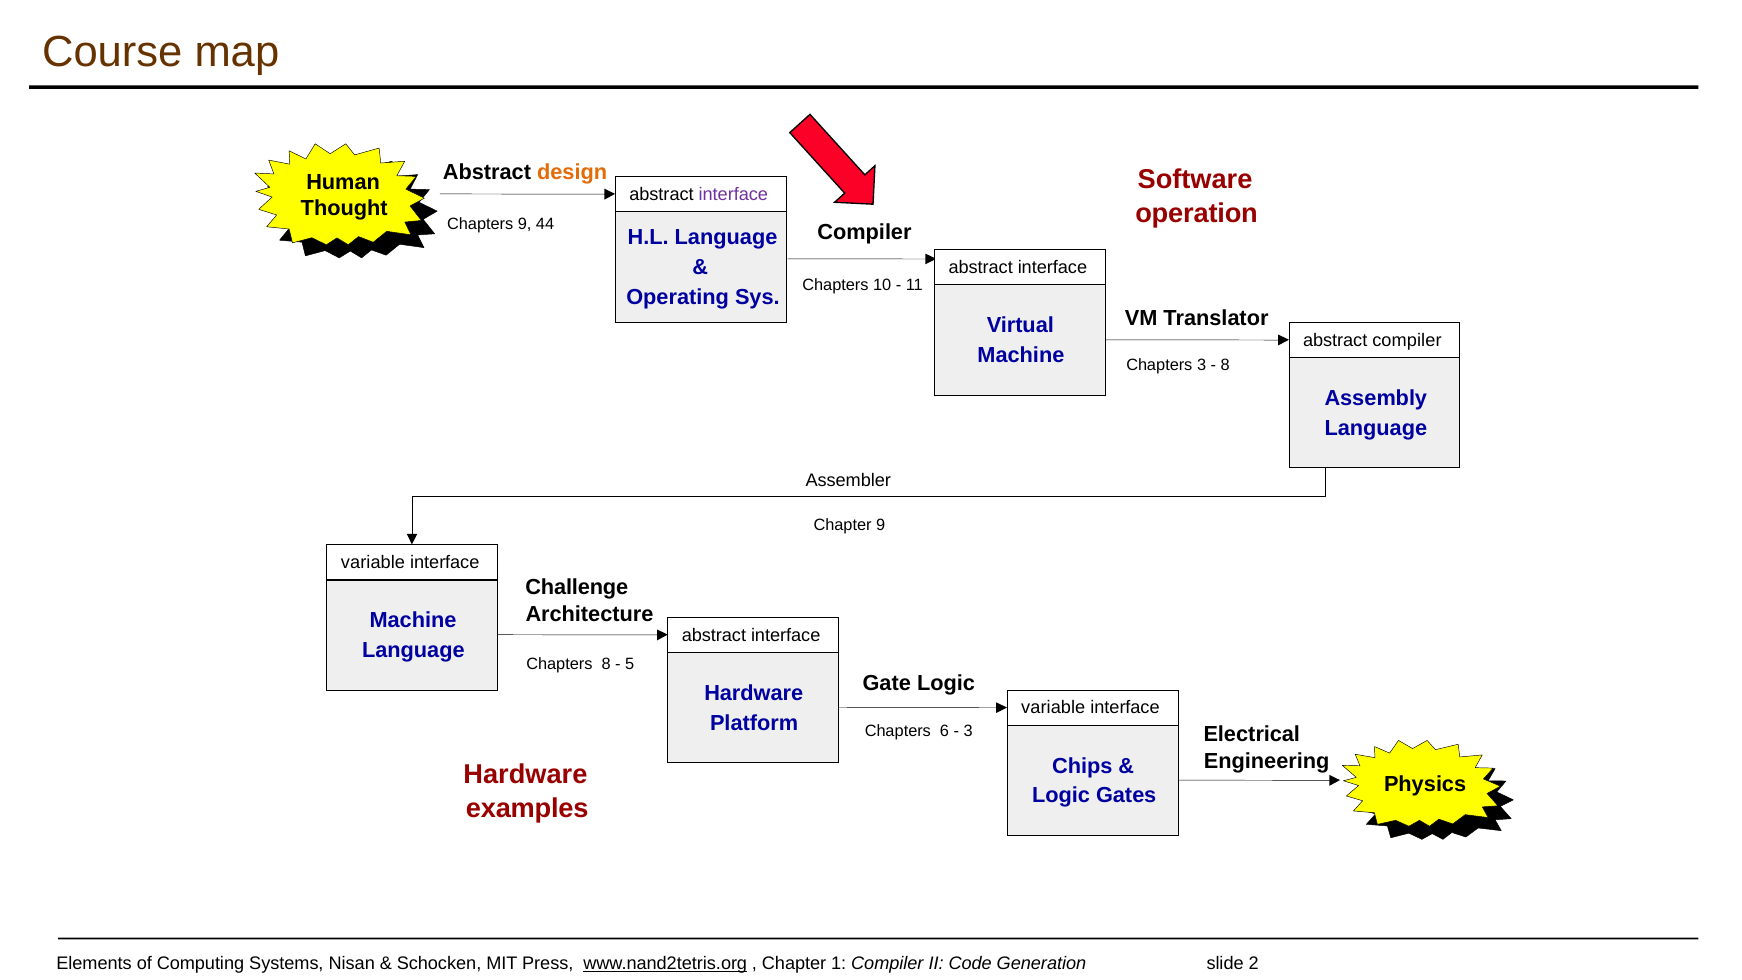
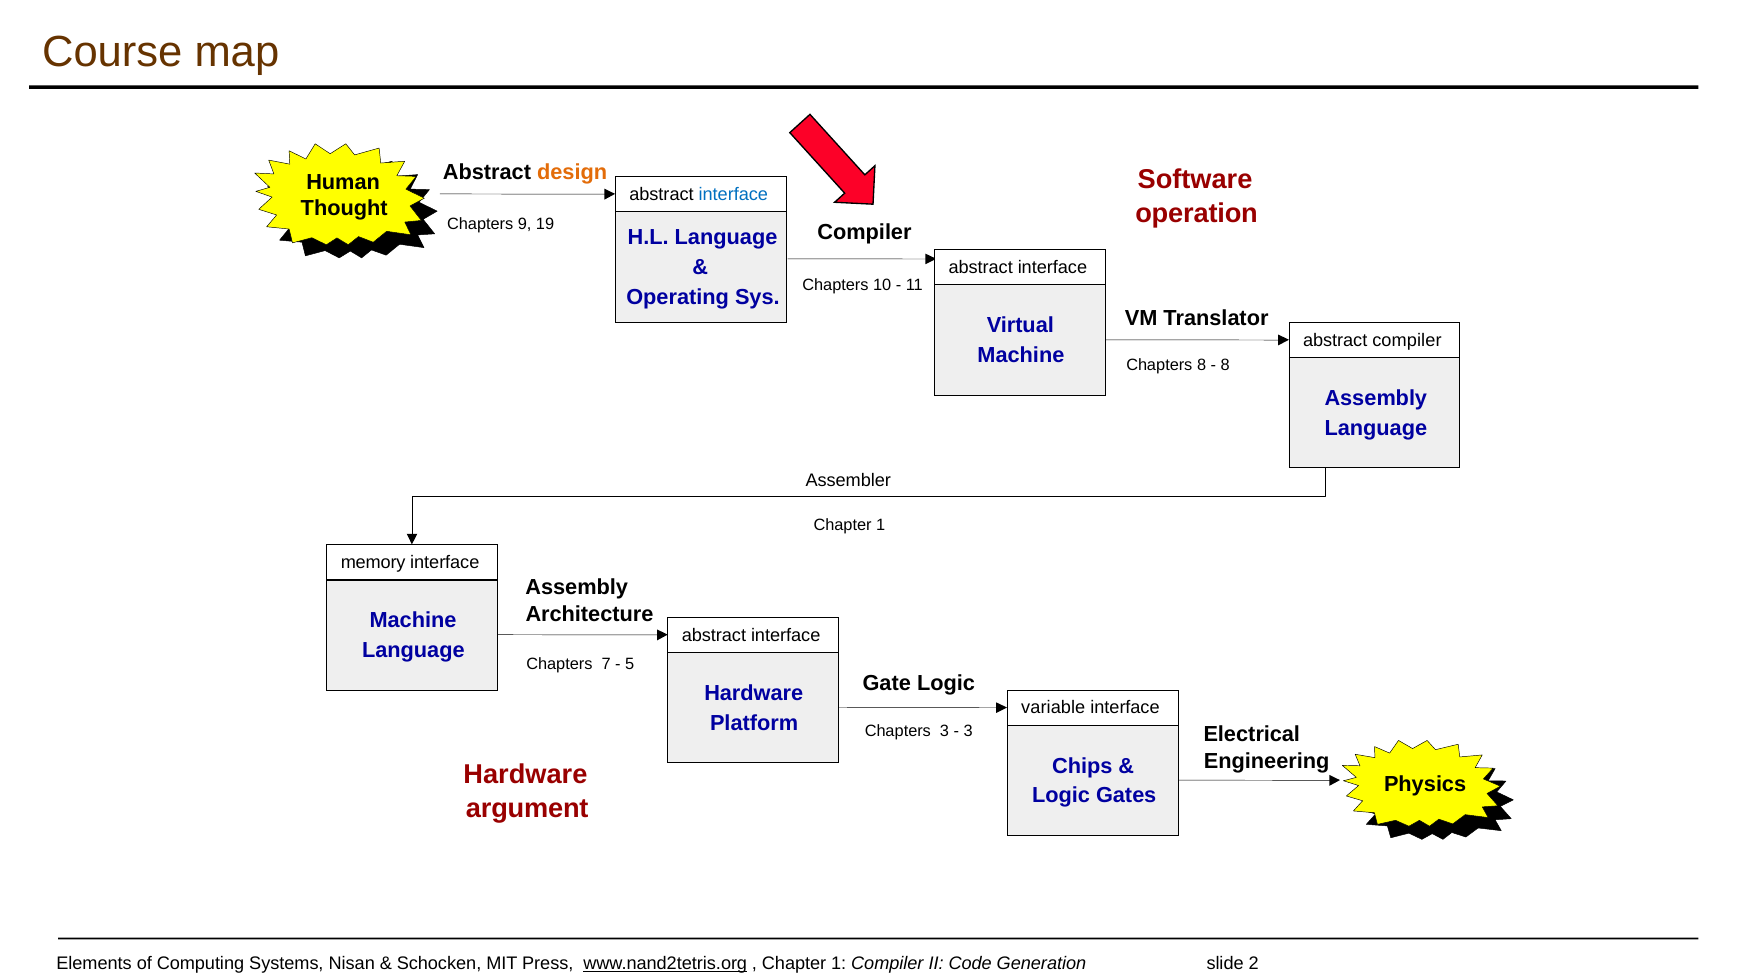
interface at (733, 194) colour: purple -> blue
44: 44 -> 19
Chapters 3: 3 -> 8
9 at (881, 525): 9 -> 1
variable at (373, 563): variable -> memory
Challenge at (577, 588): Challenge -> Assembly
Chapters 8: 8 -> 7
Chapters 6: 6 -> 3
examples: examples -> argument
